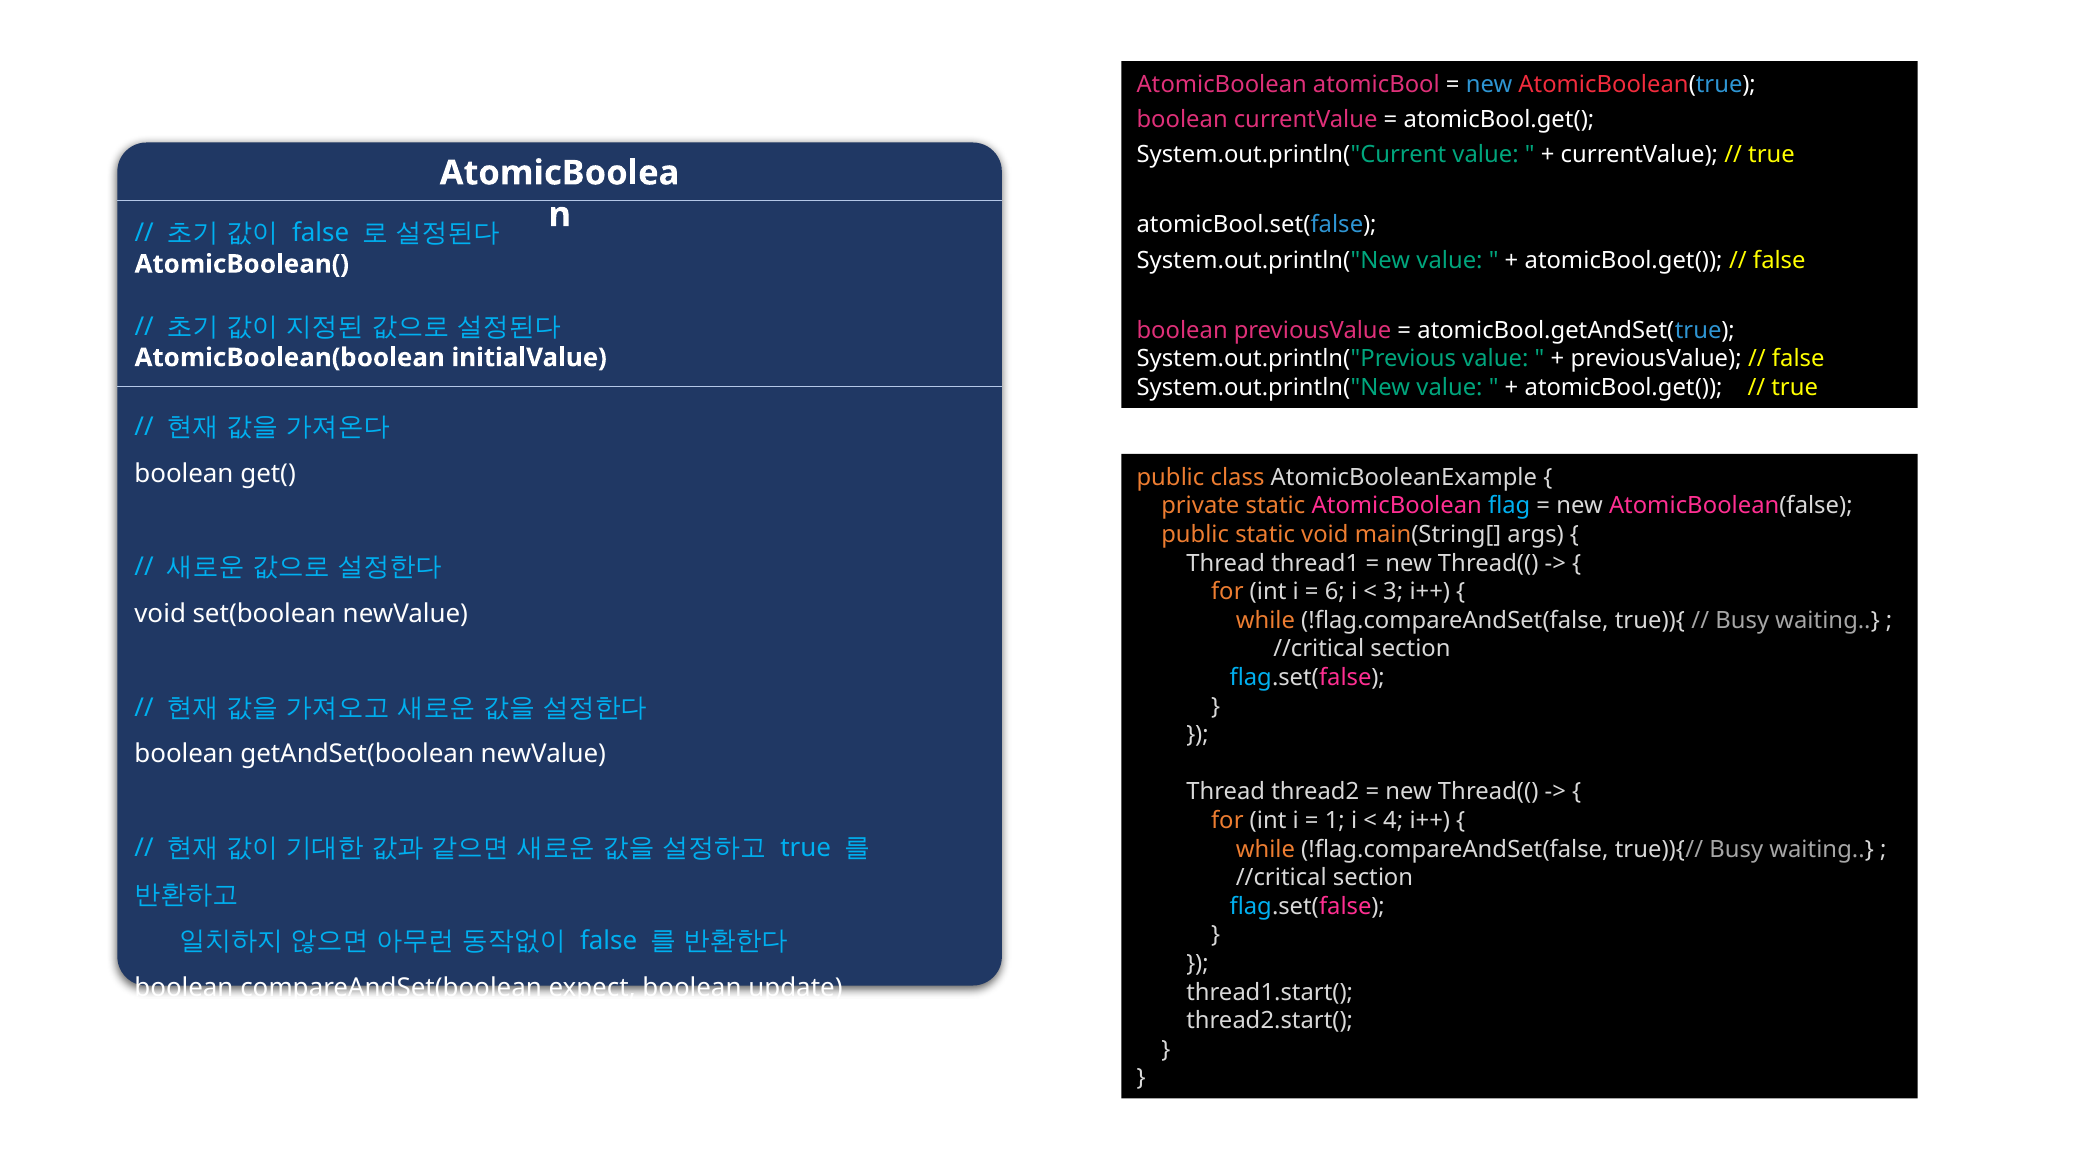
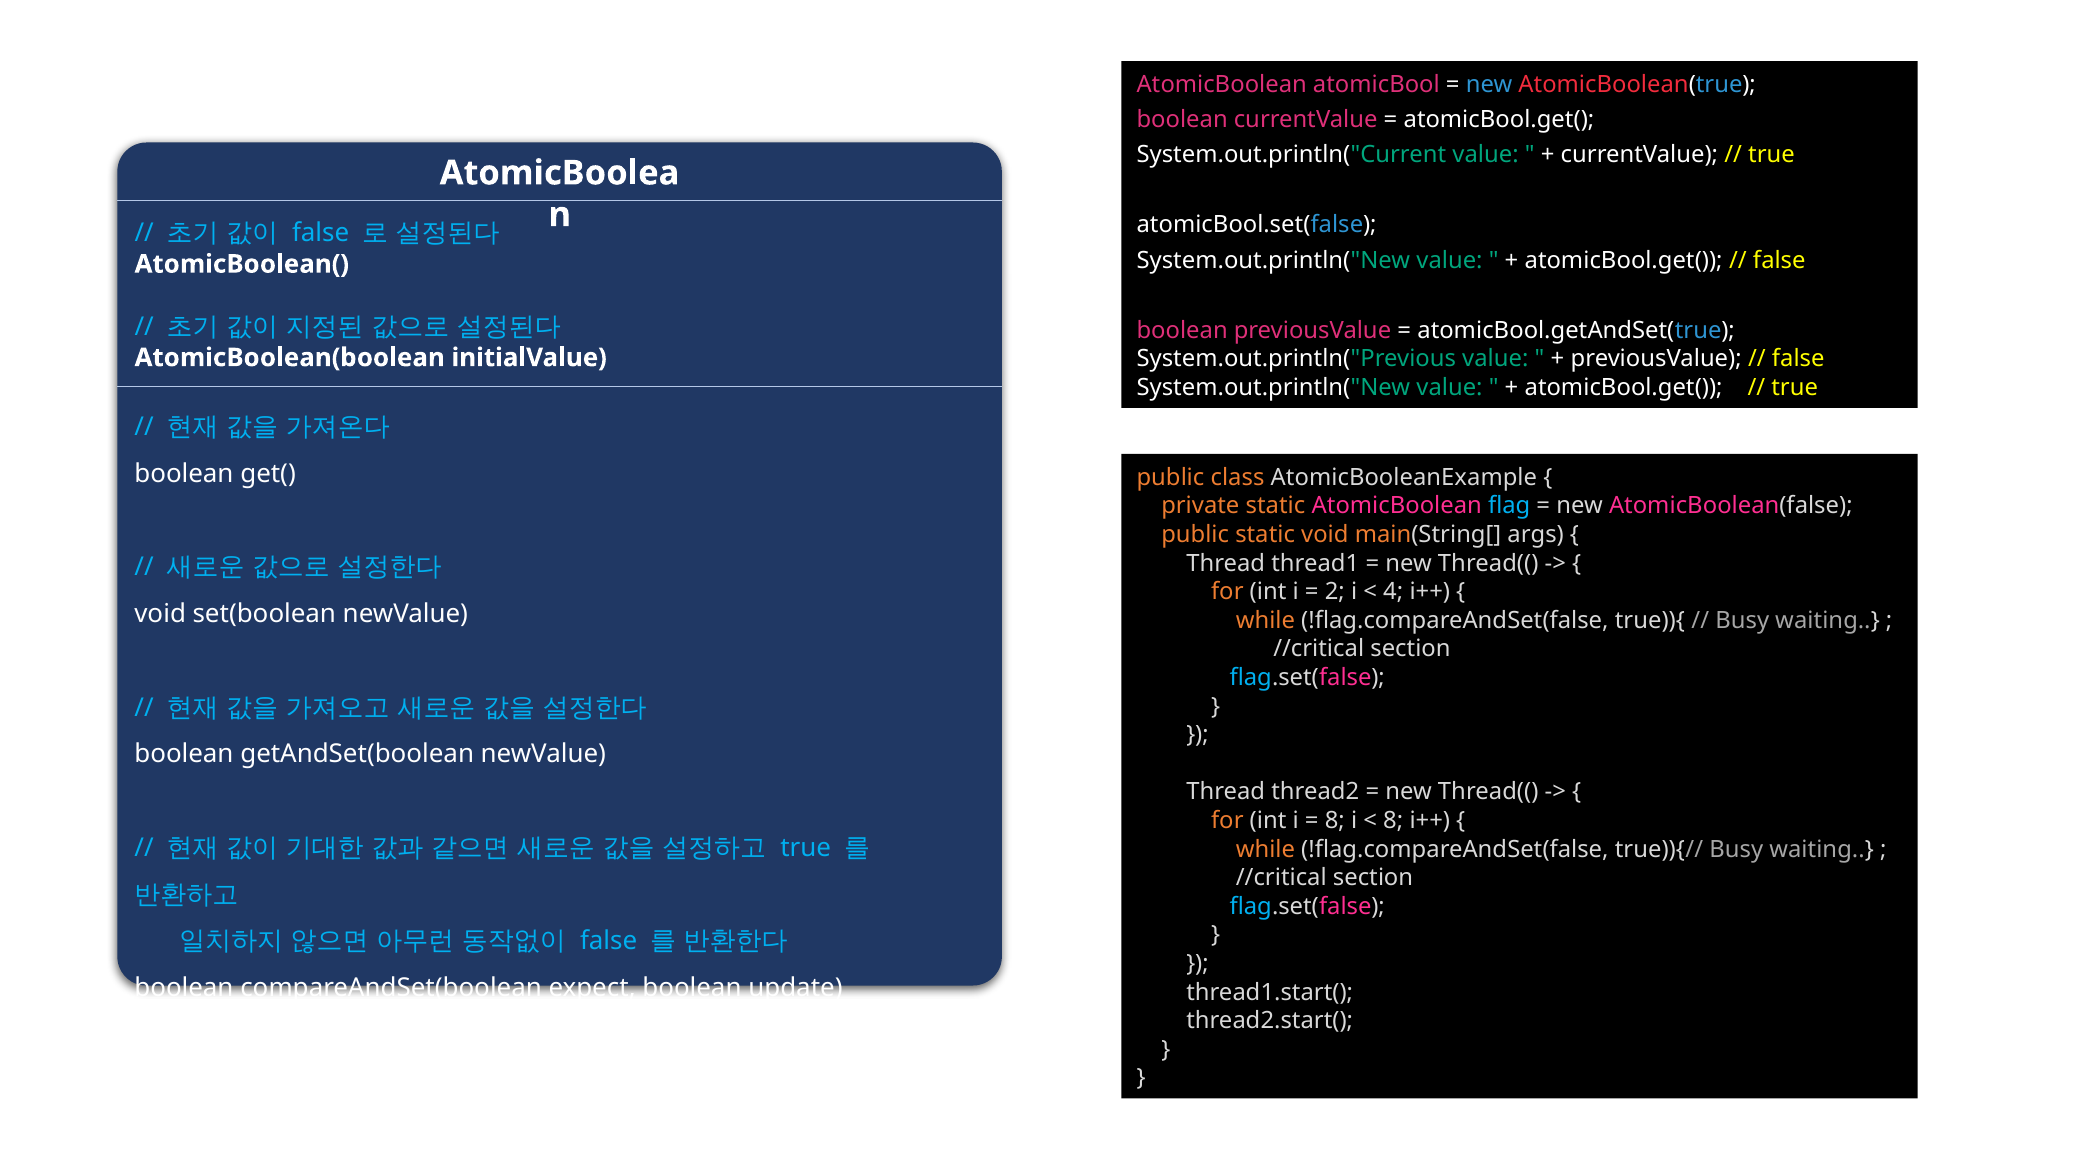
6: 6 -> 2
3: 3 -> 4
1 at (1335, 821): 1 -> 8
4 at (1393, 821): 4 -> 8
